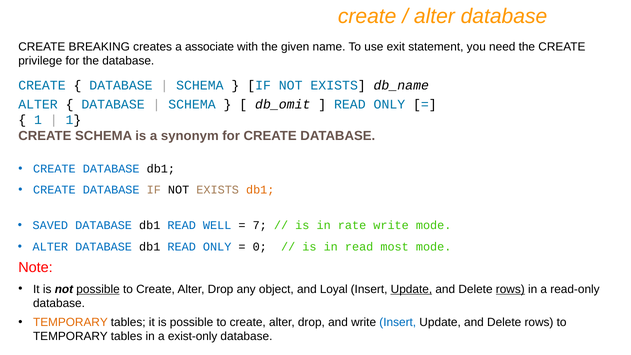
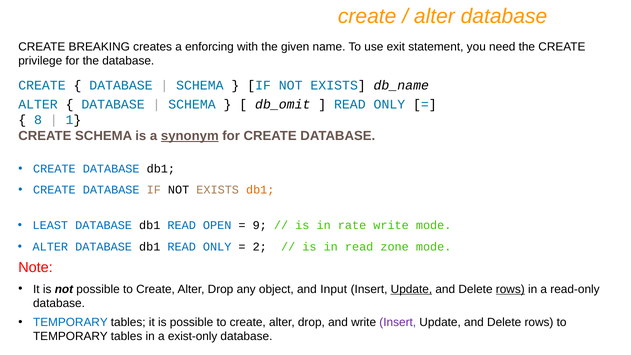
associate: associate -> enforcing
1 at (38, 120): 1 -> 8
synonym underline: none -> present
SAVED: SAVED -> LEAST
WELL: WELL -> OPEN
7: 7 -> 9
0: 0 -> 2
most: most -> zone
possible at (98, 289) underline: present -> none
Loyal: Loyal -> Input
TEMPORARY at (70, 322) colour: orange -> blue
Insert at (398, 322) colour: blue -> purple
